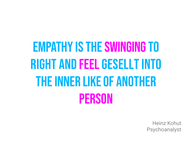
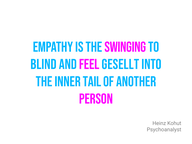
right: right -> blind
like: like -> tail
